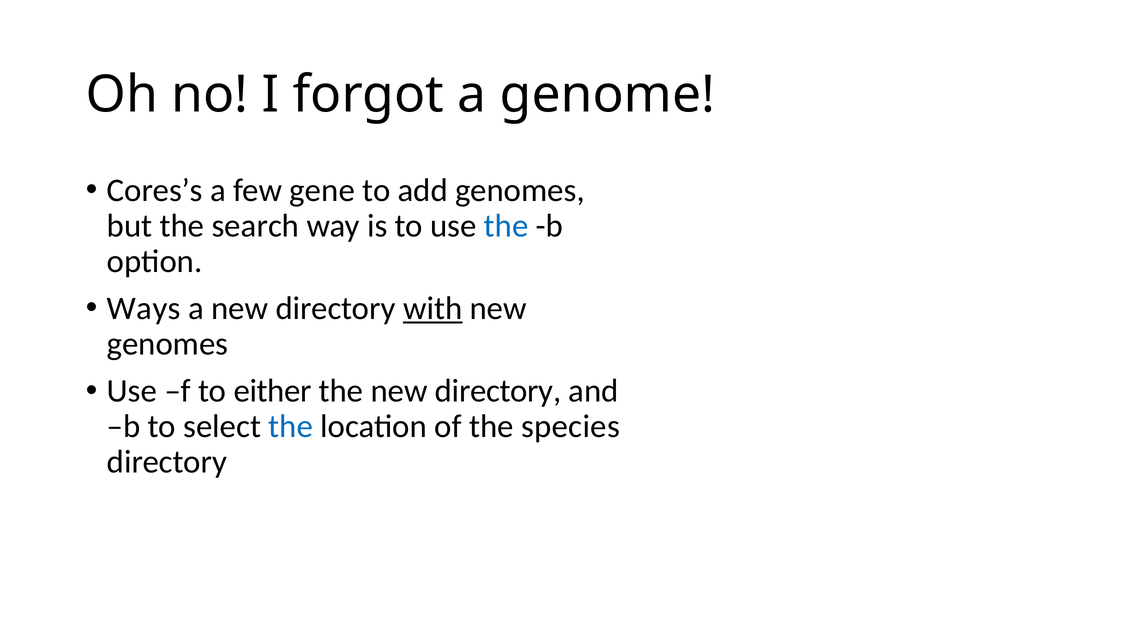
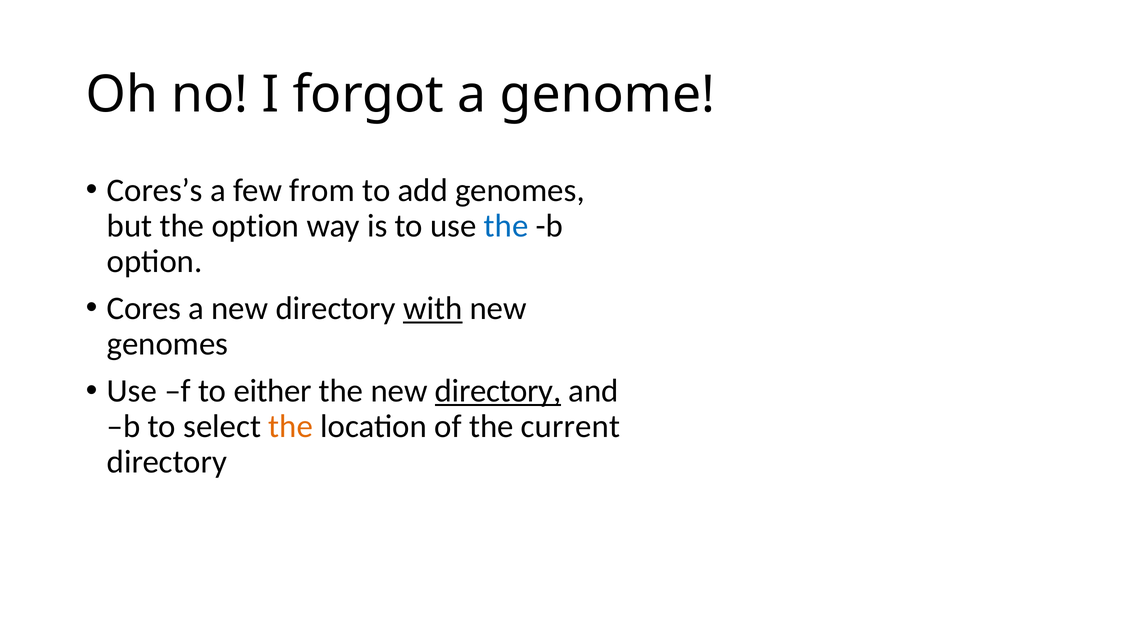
gene: gene -> from
the search: search -> option
Ways: Ways -> Cores
directory at (498, 391) underline: none -> present
the at (291, 427) colour: blue -> orange
species: species -> current
